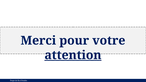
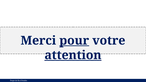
pour underline: none -> present
